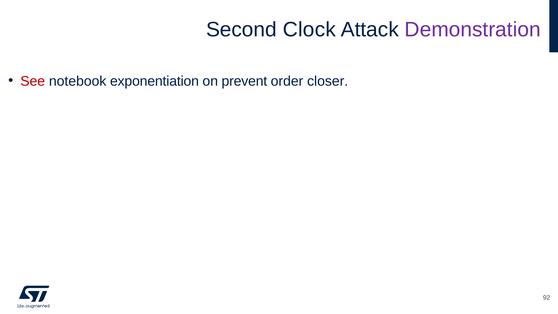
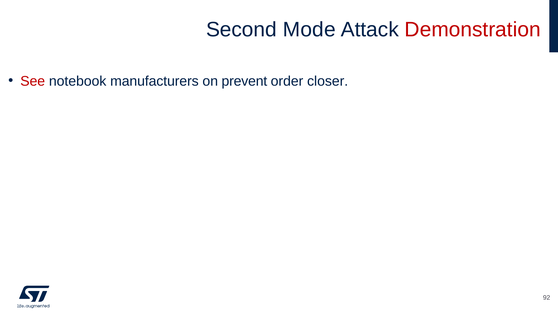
Clock: Clock -> Mode
Demonstration colour: purple -> red
exponentiation: exponentiation -> manufacturers
